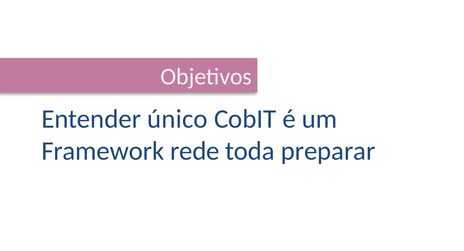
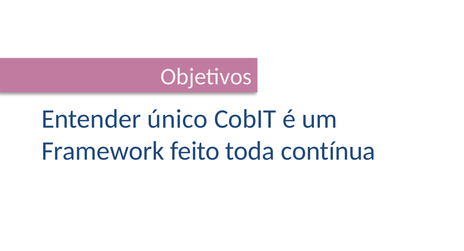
rede: rede -> feito
preparar: preparar -> contínua
